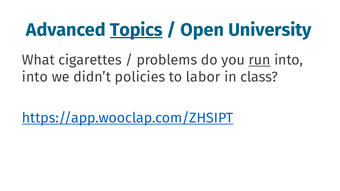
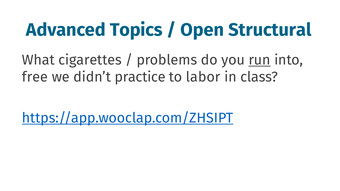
Topics underline: present -> none
University: University -> Structural
into at (35, 77): into -> free
policies: policies -> practice
